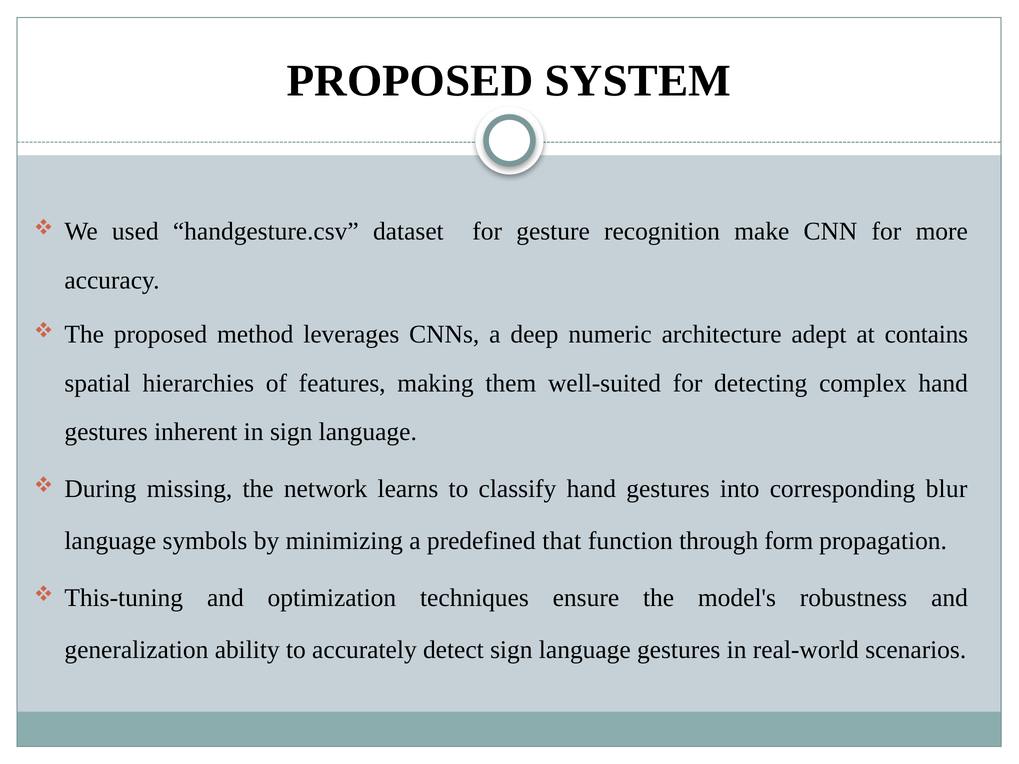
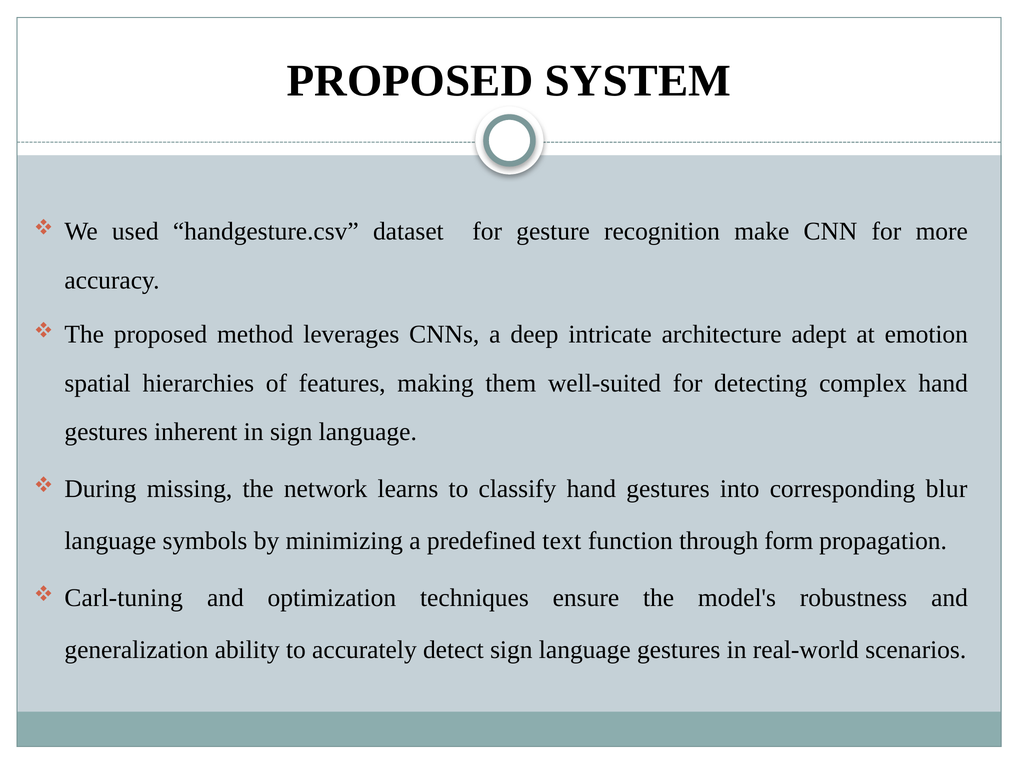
numeric: numeric -> intricate
contains: contains -> emotion
that: that -> text
This-tuning: This-tuning -> Carl-tuning
